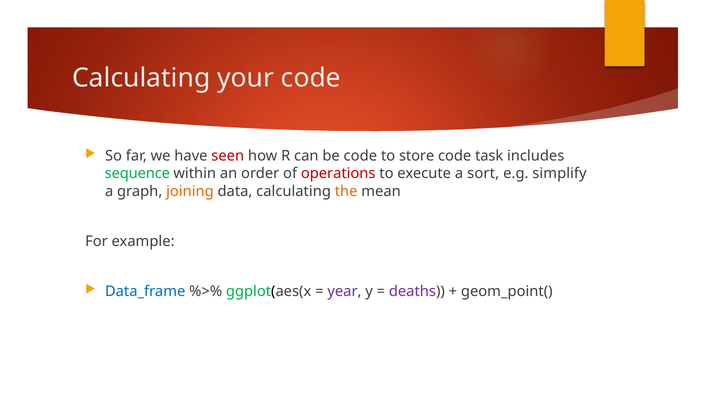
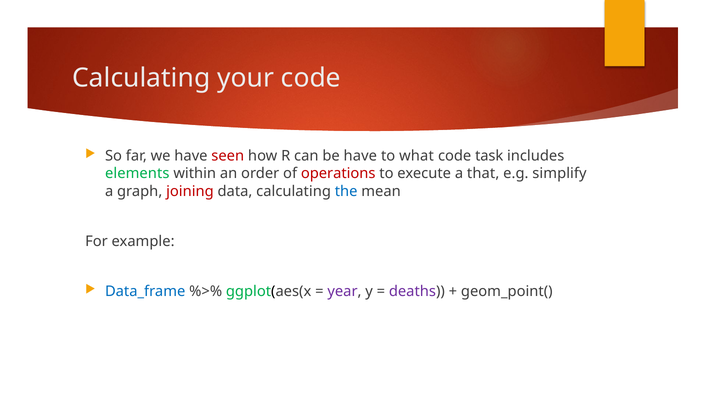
be code: code -> have
store: store -> what
sequence: sequence -> elements
sort: sort -> that
joining colour: orange -> red
the colour: orange -> blue
